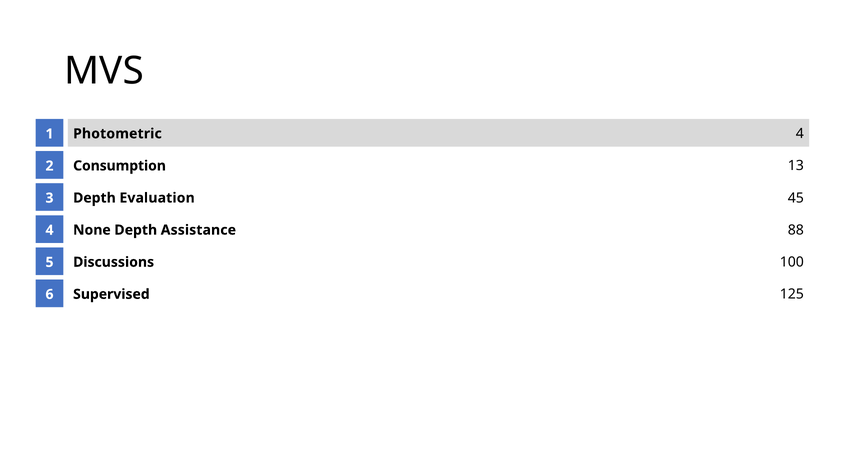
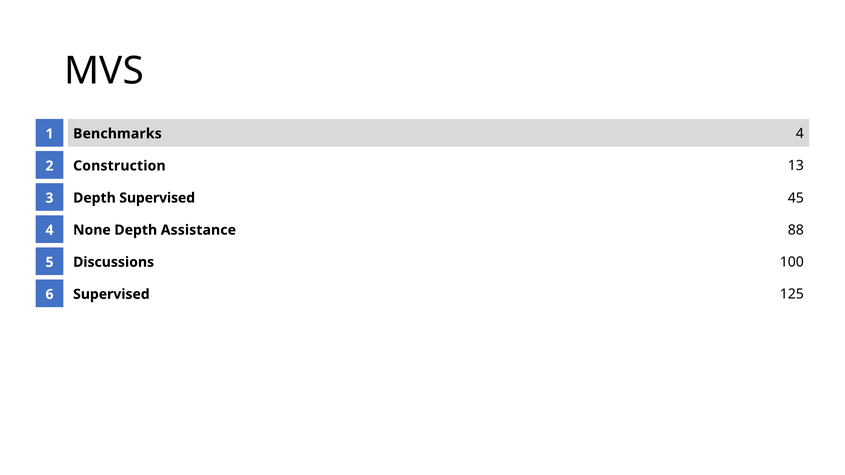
Photometric: Photometric -> Benchmarks
Consumption: Consumption -> Construction
Depth Evaluation: Evaluation -> Supervised
